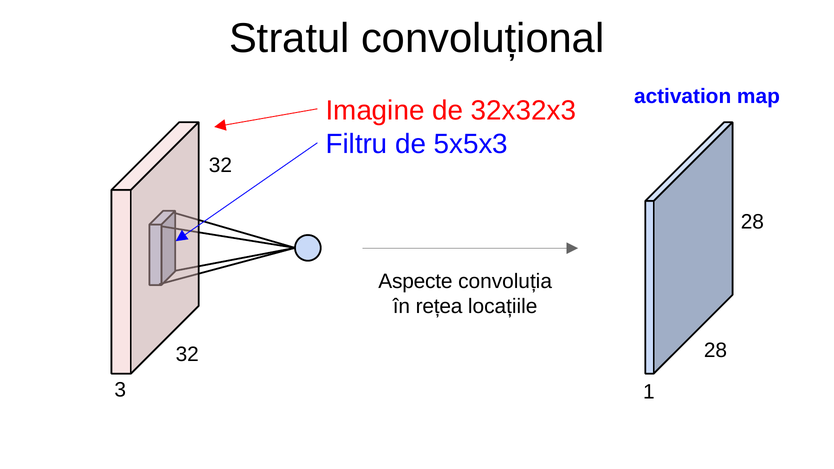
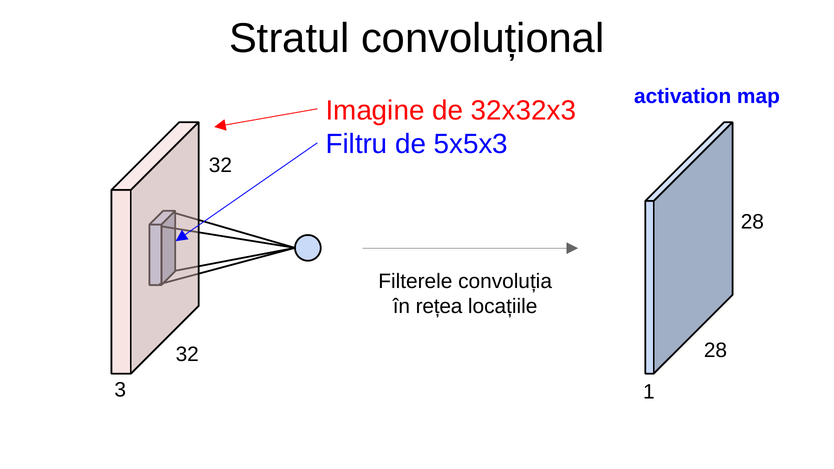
Aspecte: Aspecte -> Filterele
